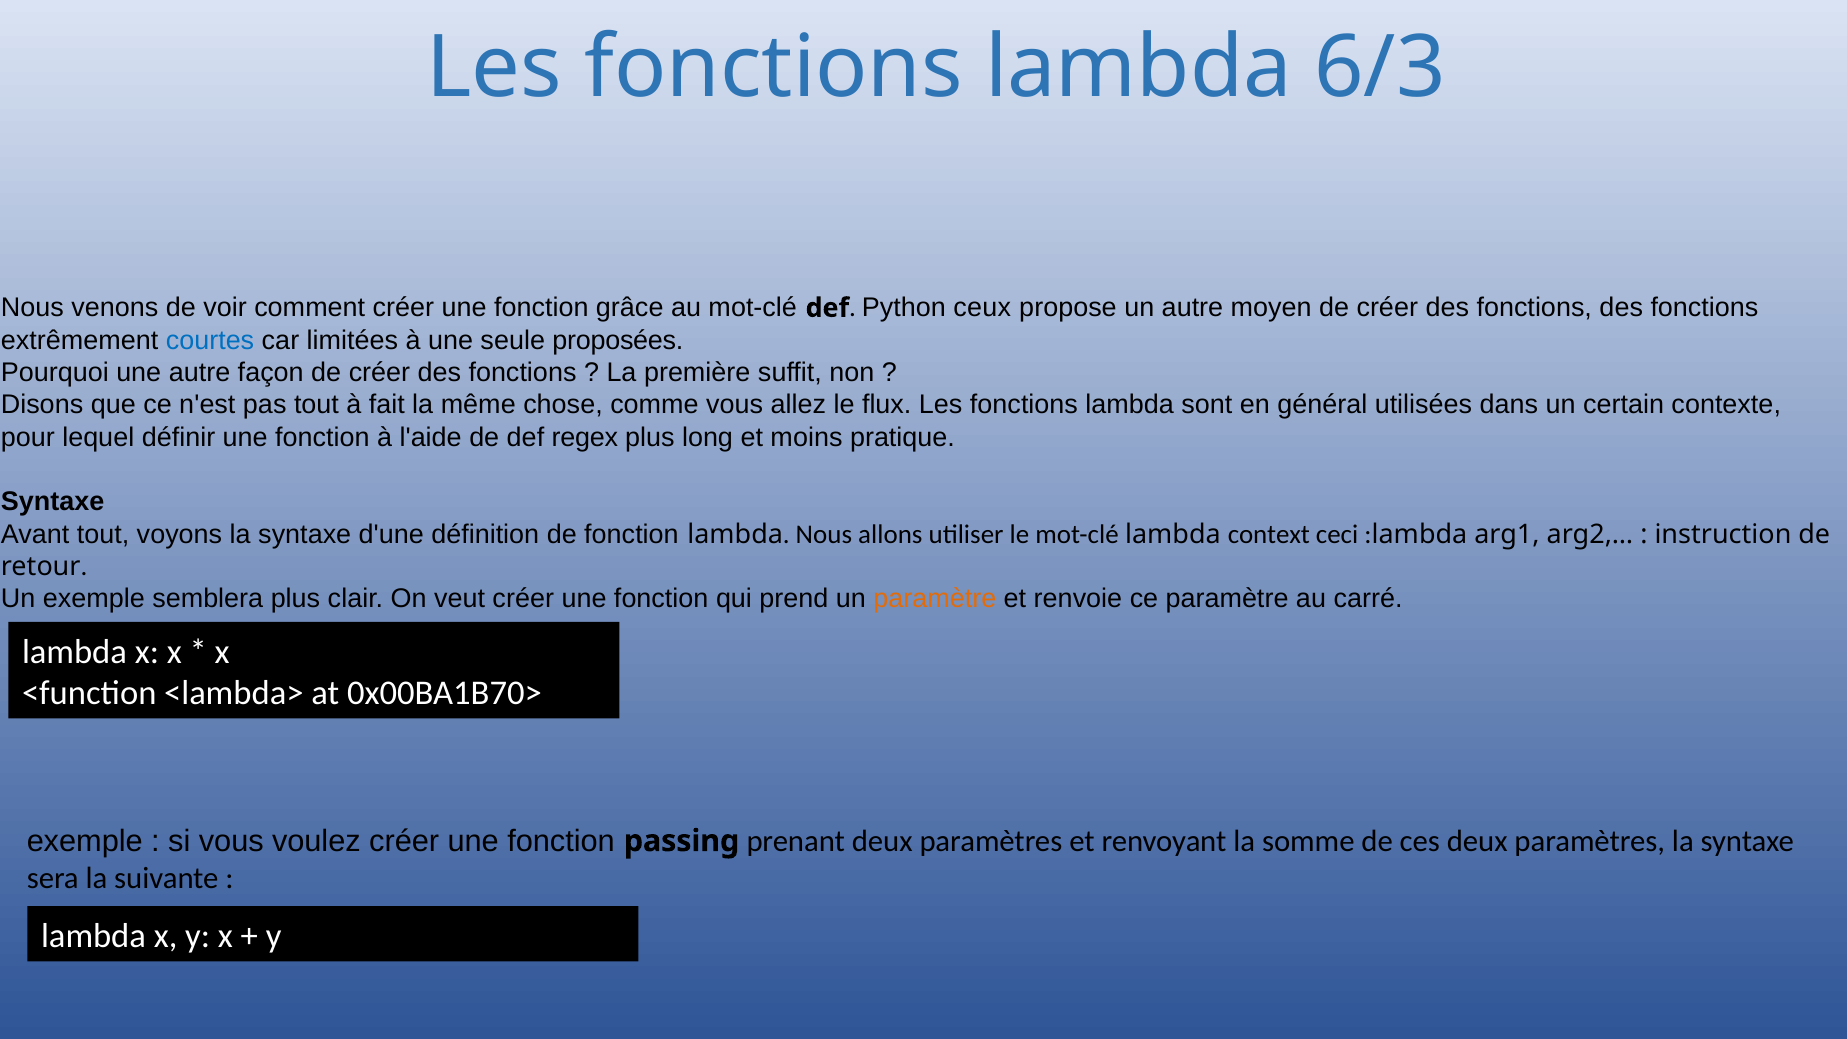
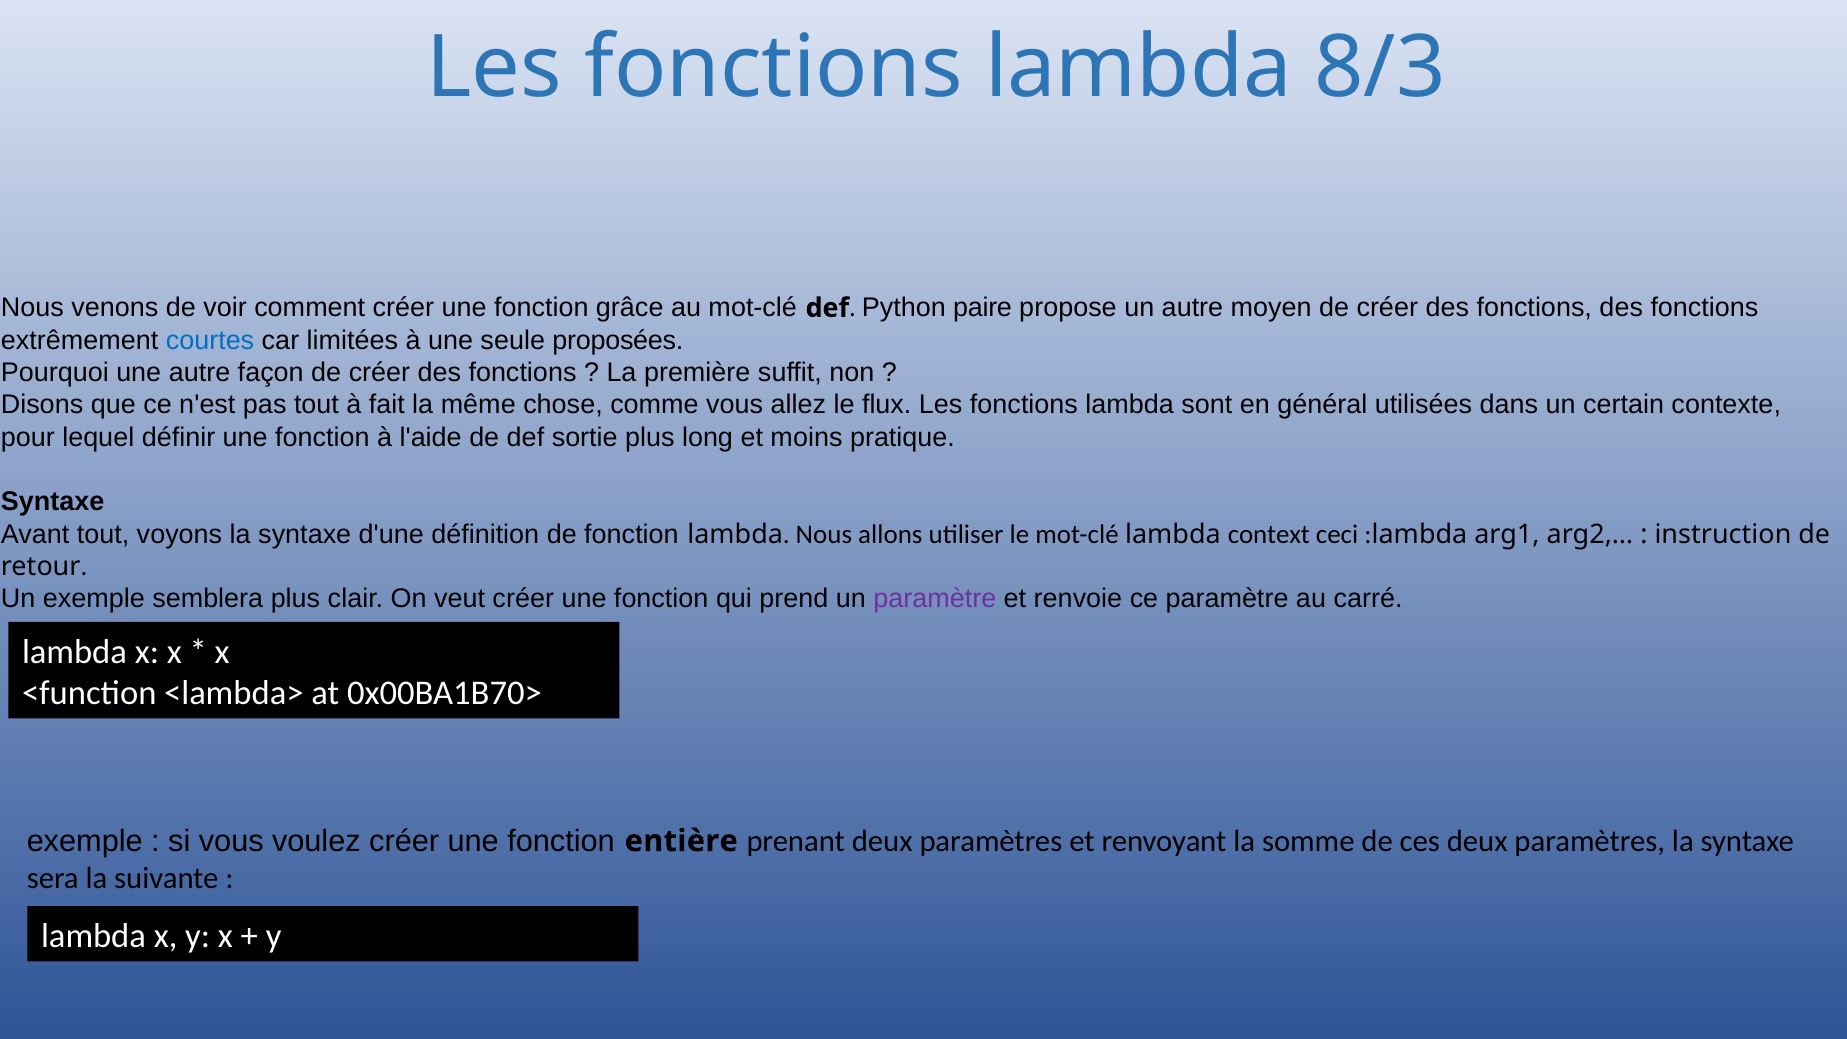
6/3: 6/3 -> 8/3
ceux: ceux -> paire
regex: regex -> sortie
paramètre at (935, 599) colour: orange -> purple
passing: passing -> entière
